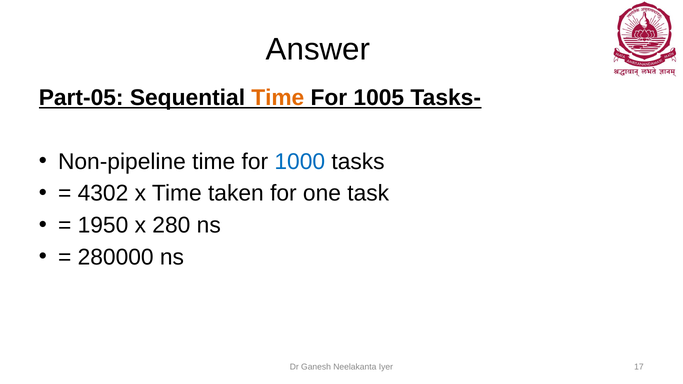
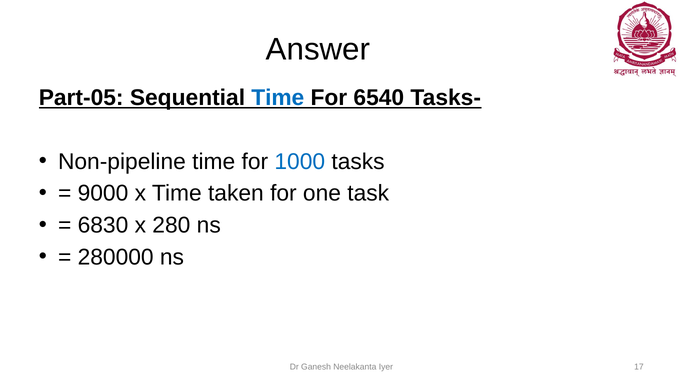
Time at (278, 98) colour: orange -> blue
1005: 1005 -> 6540
4302: 4302 -> 9000
1950: 1950 -> 6830
